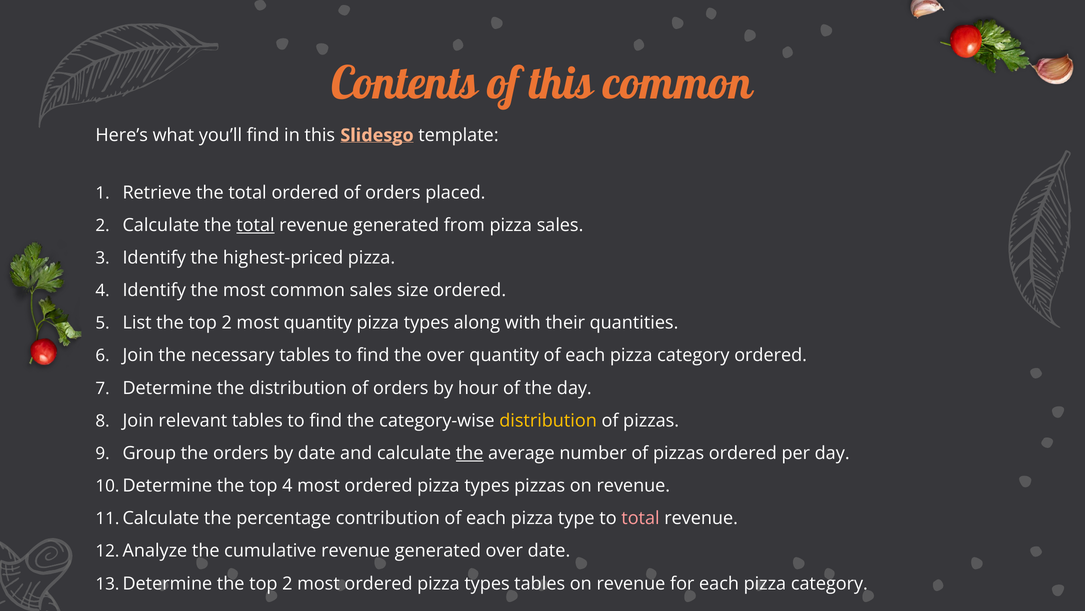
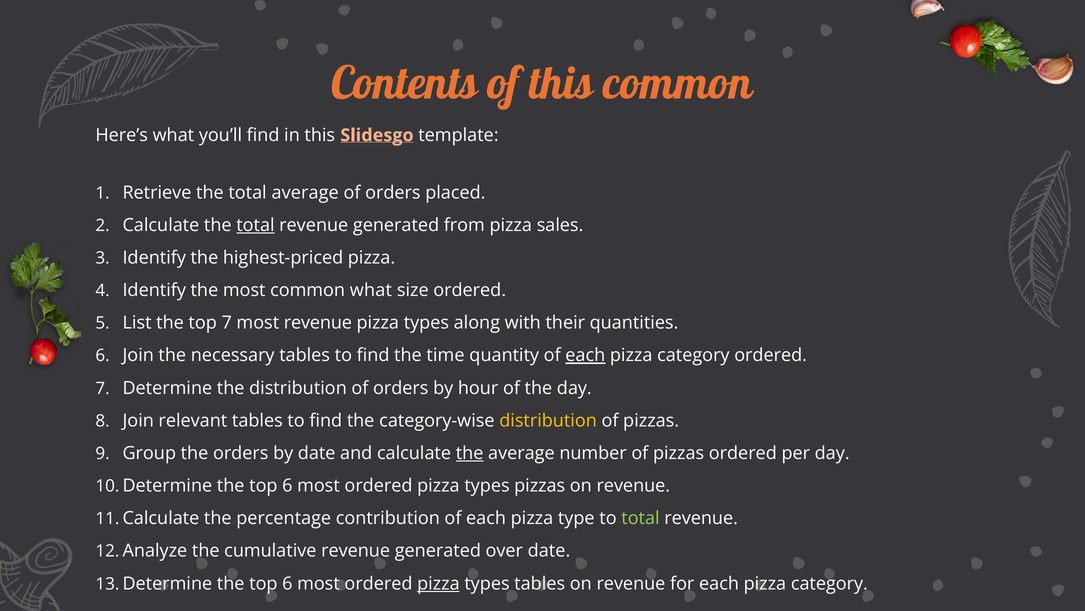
total ordered: ordered -> average
common sales: sales -> what
List the top 2: 2 -> 7
most quantity: quantity -> revenue
the over: over -> time
each at (585, 355) underline: none -> present
4 at (287, 485): 4 -> 6
total at (640, 518) colour: pink -> light green
2 at (287, 583): 2 -> 6
pizza at (438, 583) underline: none -> present
